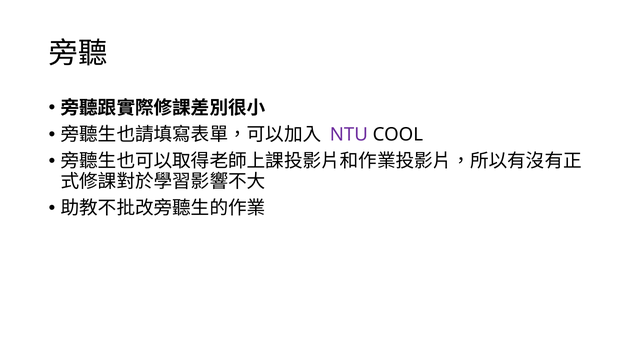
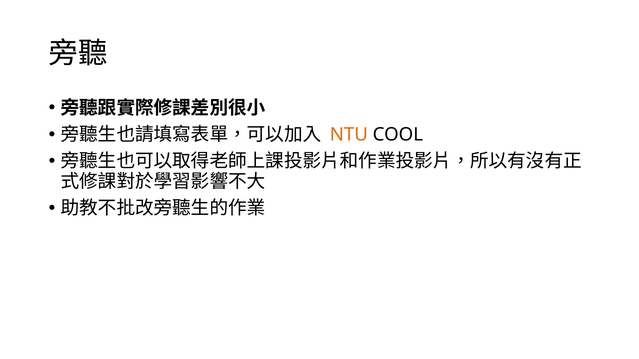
NTU colour: purple -> orange
